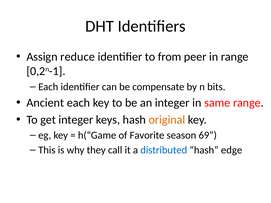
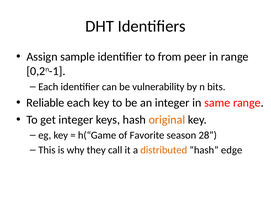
reduce: reduce -> sample
compensate: compensate -> vulnerability
Ancient: Ancient -> Reliable
69: 69 -> 28
distributed colour: blue -> orange
